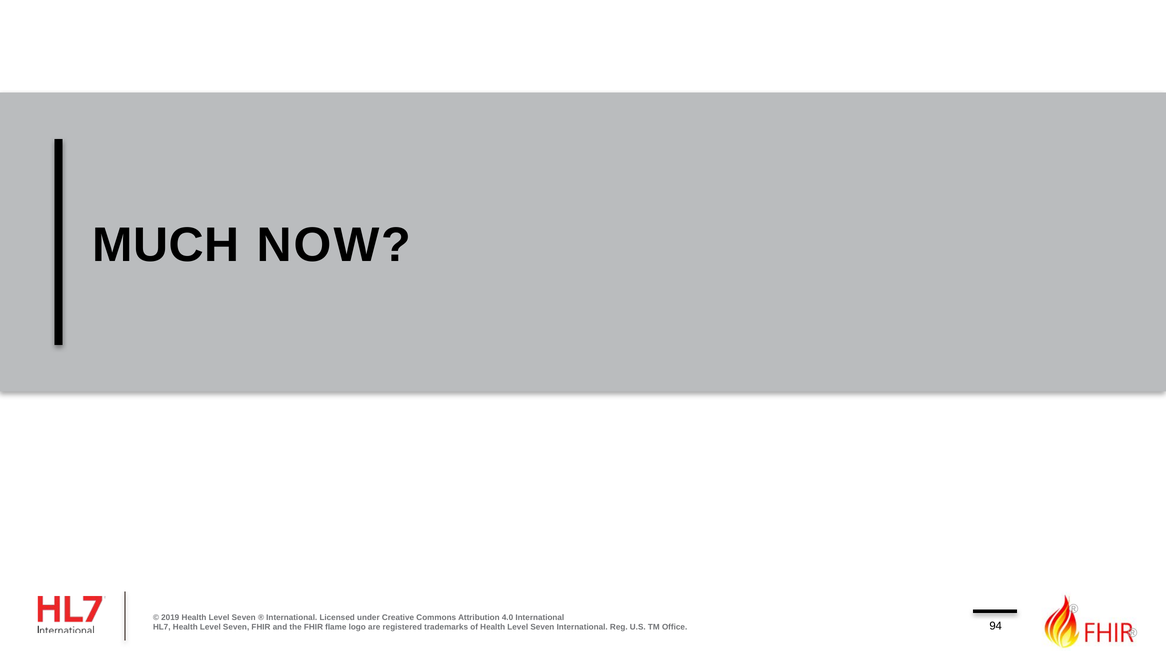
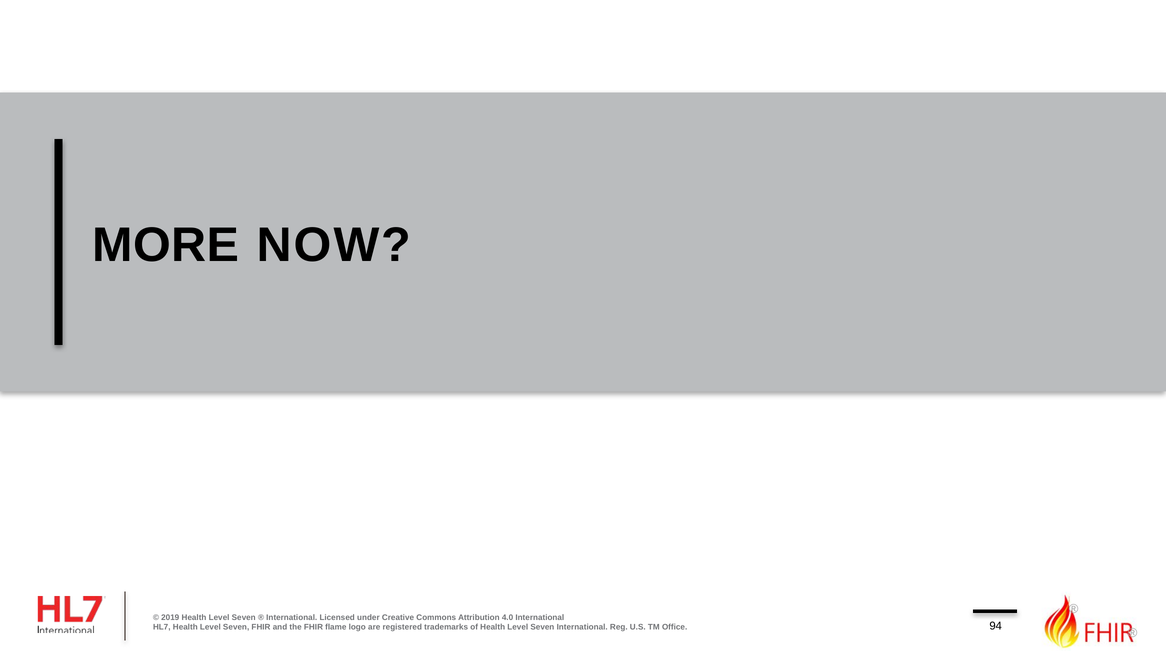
MUCH: MUCH -> MORE
